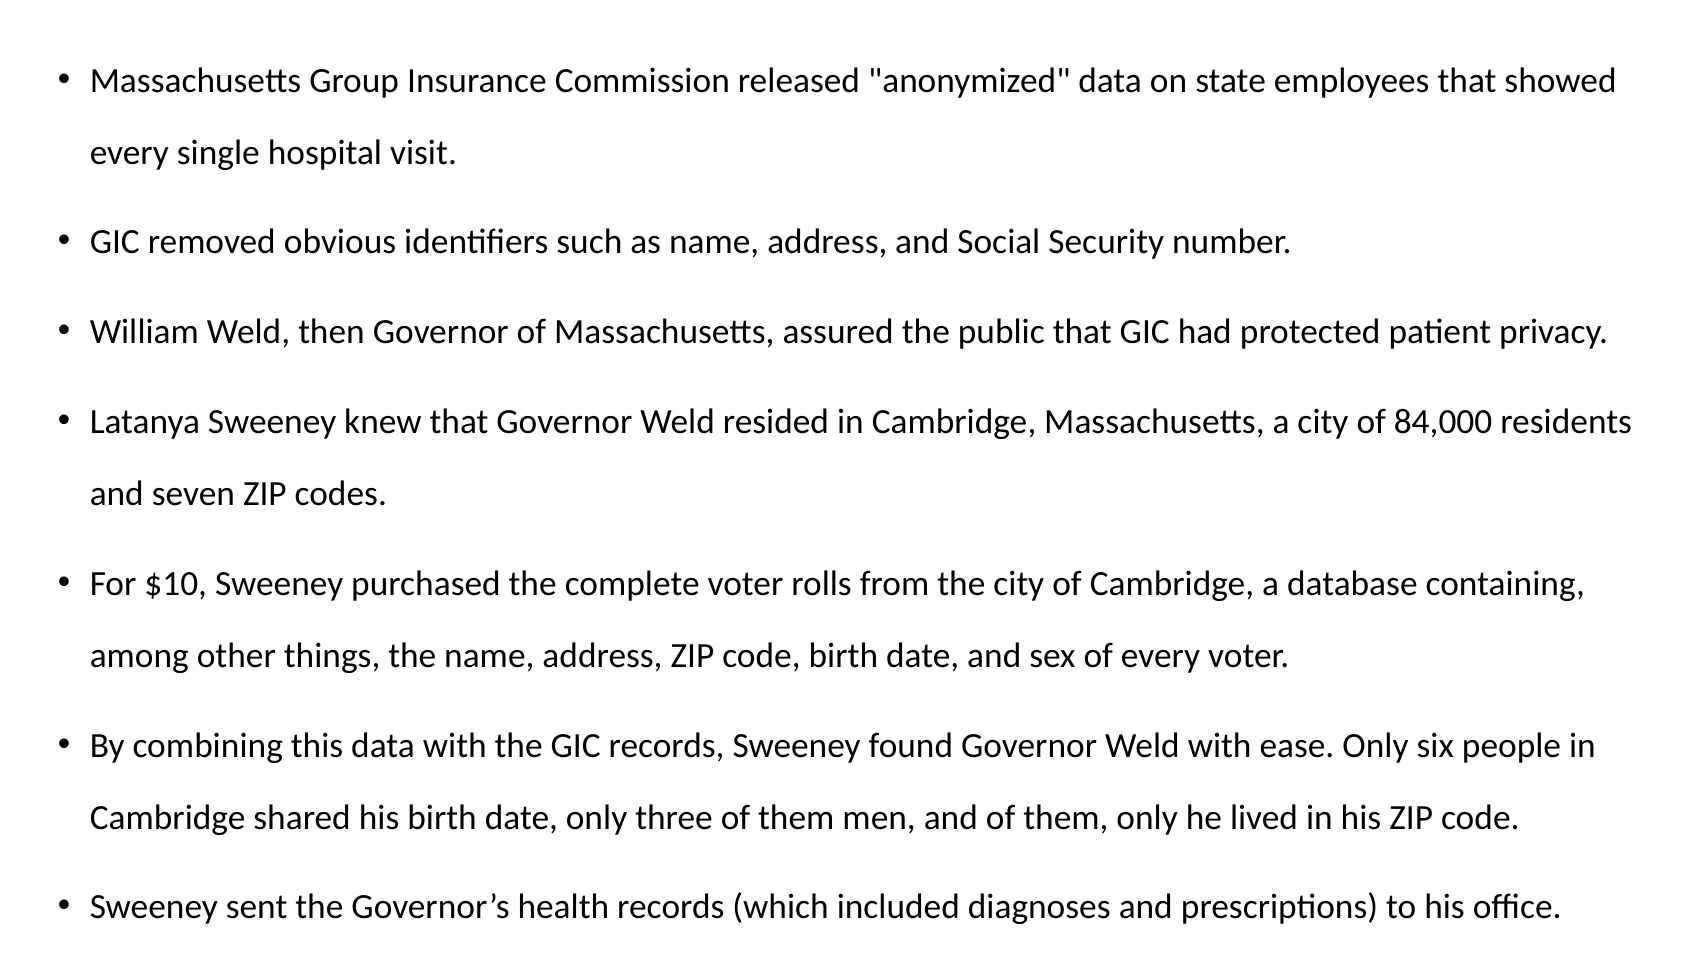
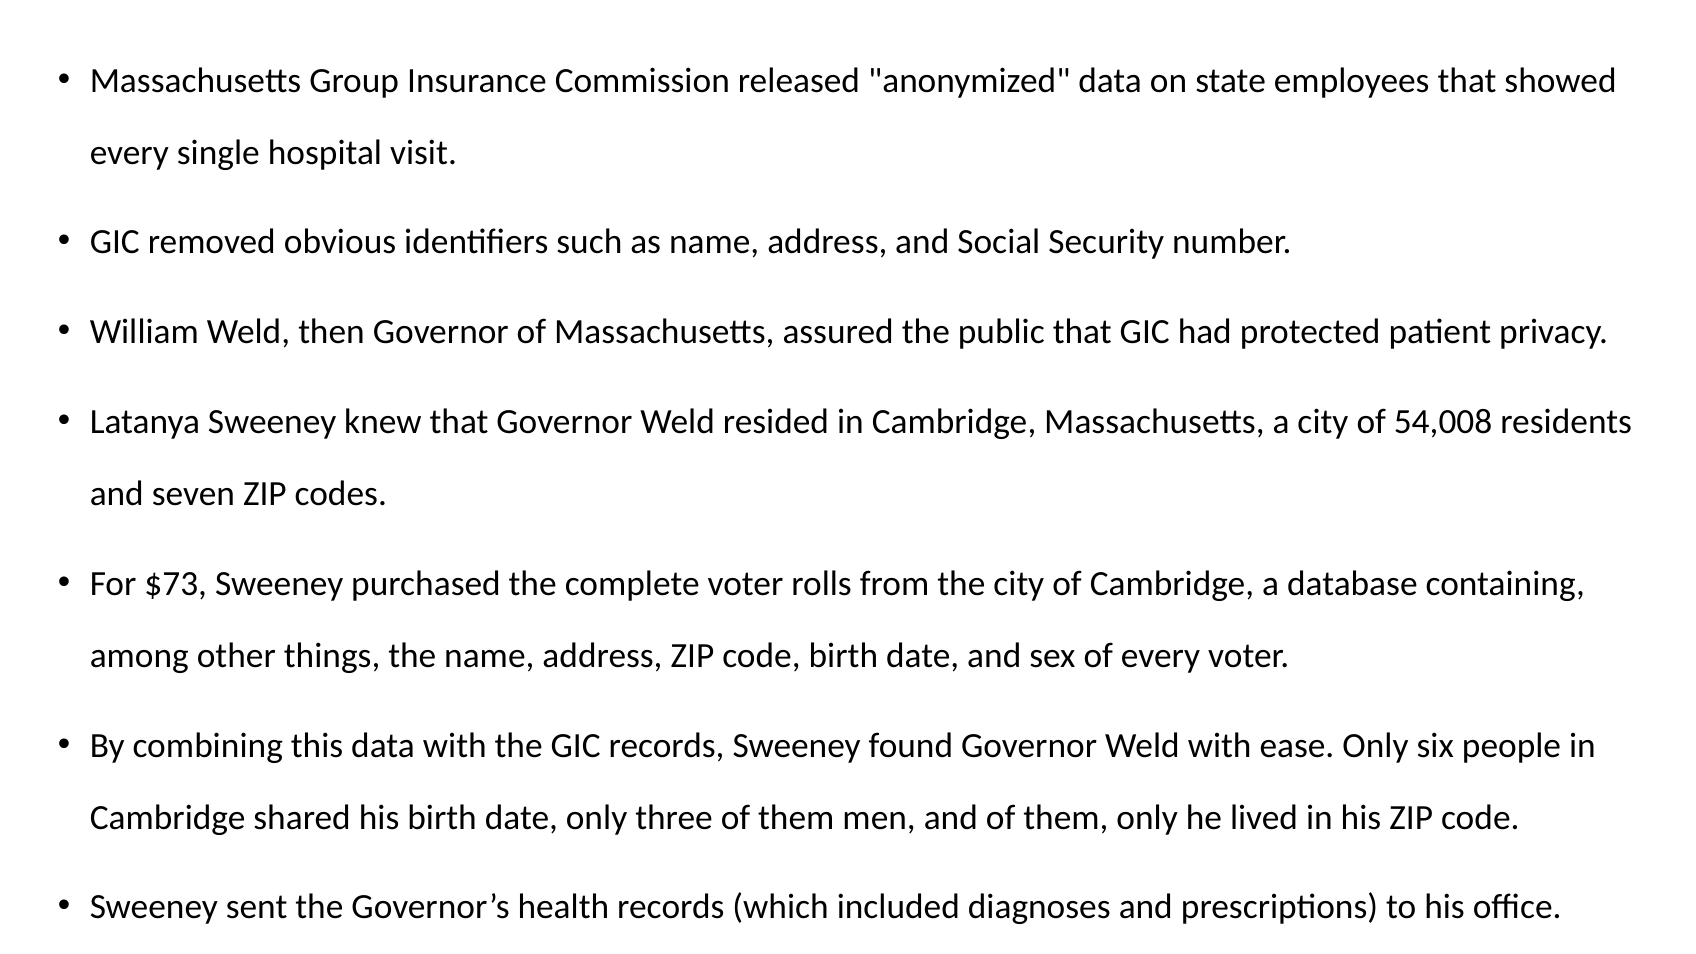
84,000: 84,000 -> 54,008
$10: $10 -> $73
